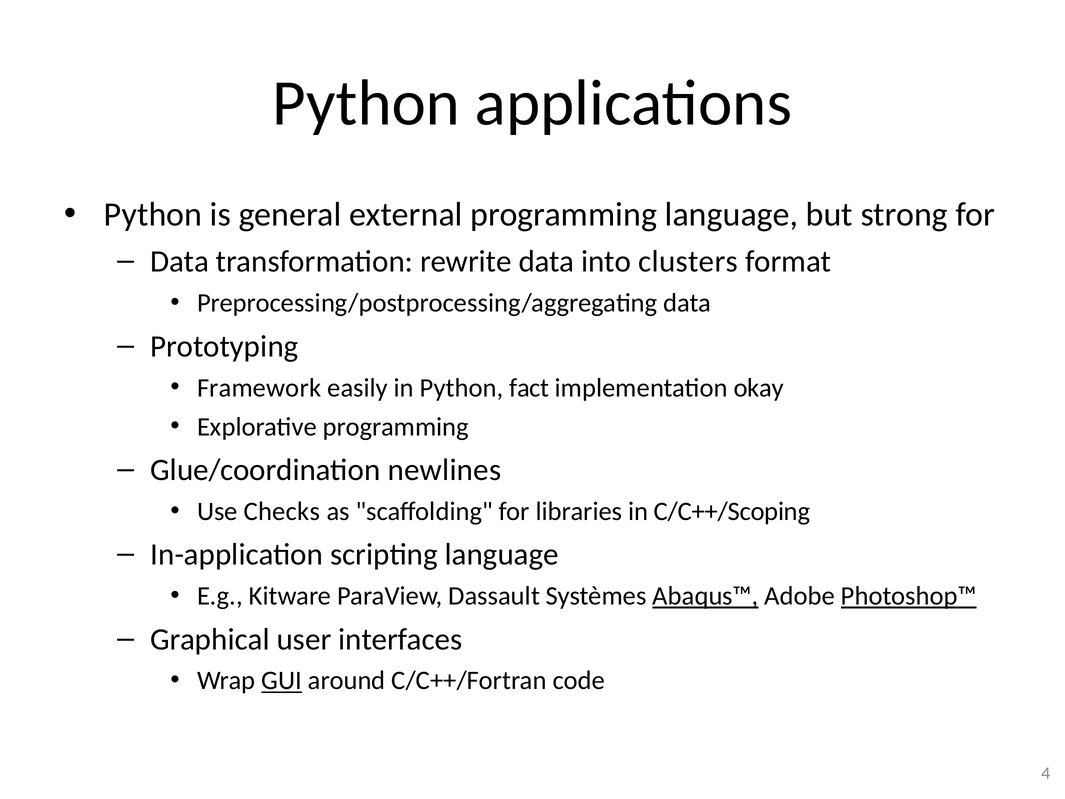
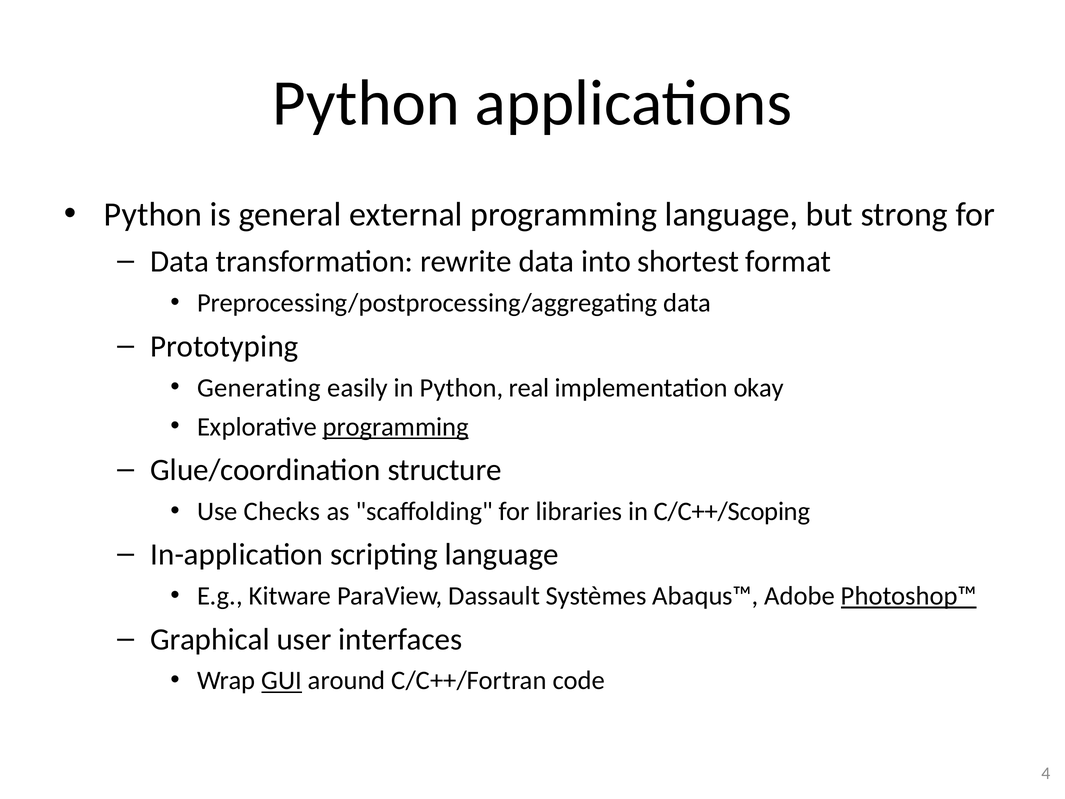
clusters: clusters -> shortest
Framework: Framework -> Generating
fact: fact -> real
programming at (396, 427) underline: none -> present
newlines: newlines -> structure
Abaqus™ underline: present -> none
